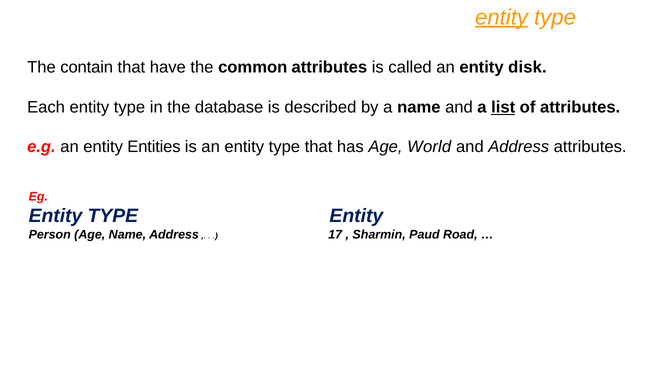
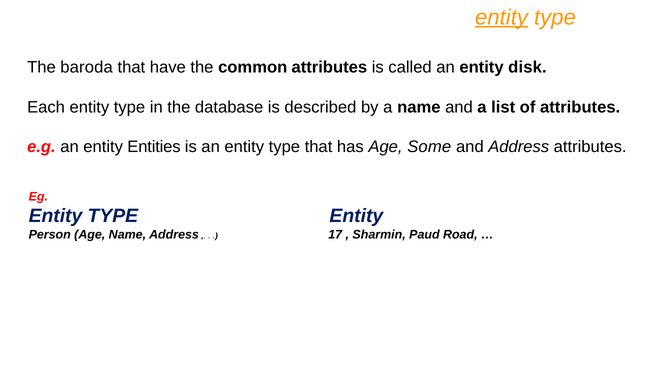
contain: contain -> baroda
list underline: present -> none
World: World -> Some
